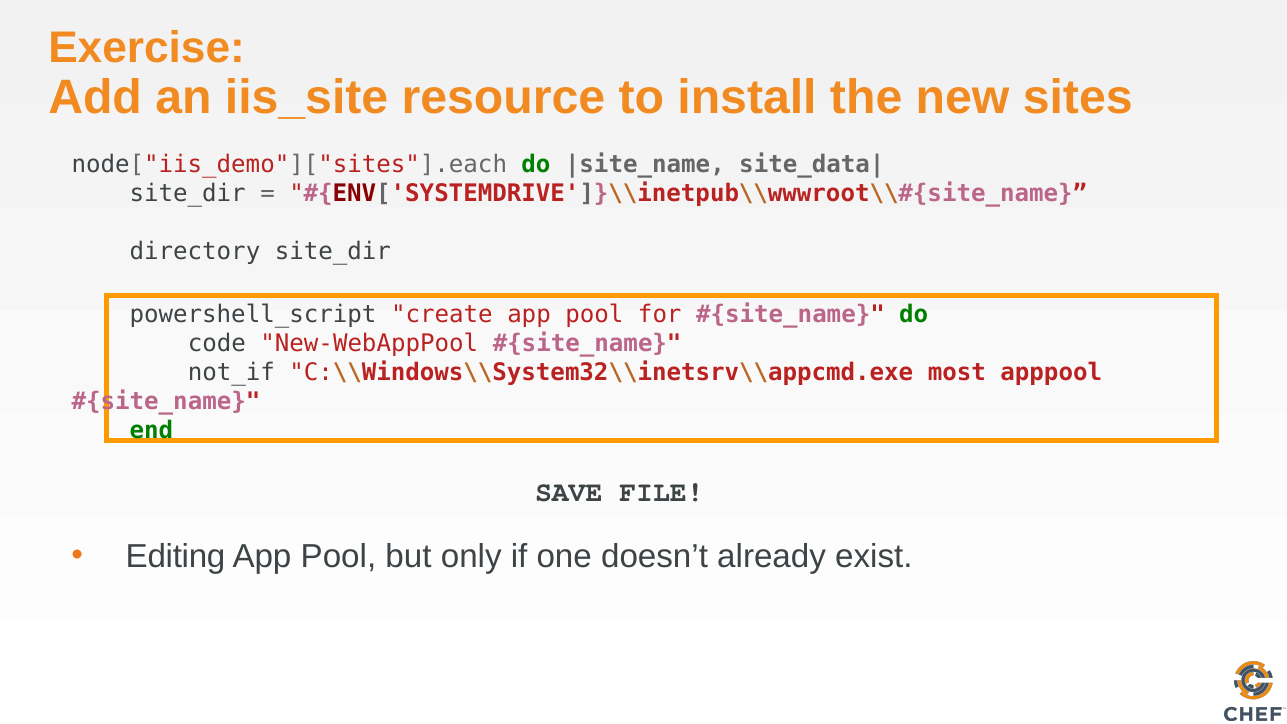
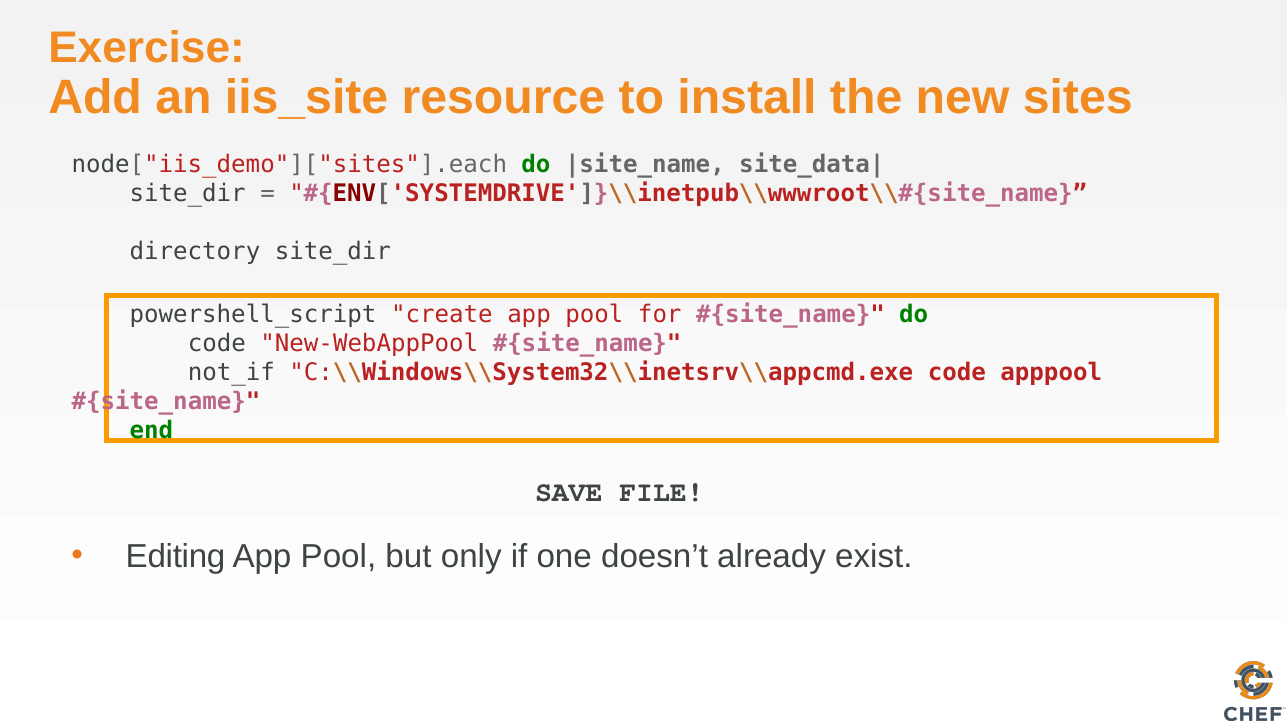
C:\\Windows\\System32\\inetsrv\\appcmd.exe most: most -> code
